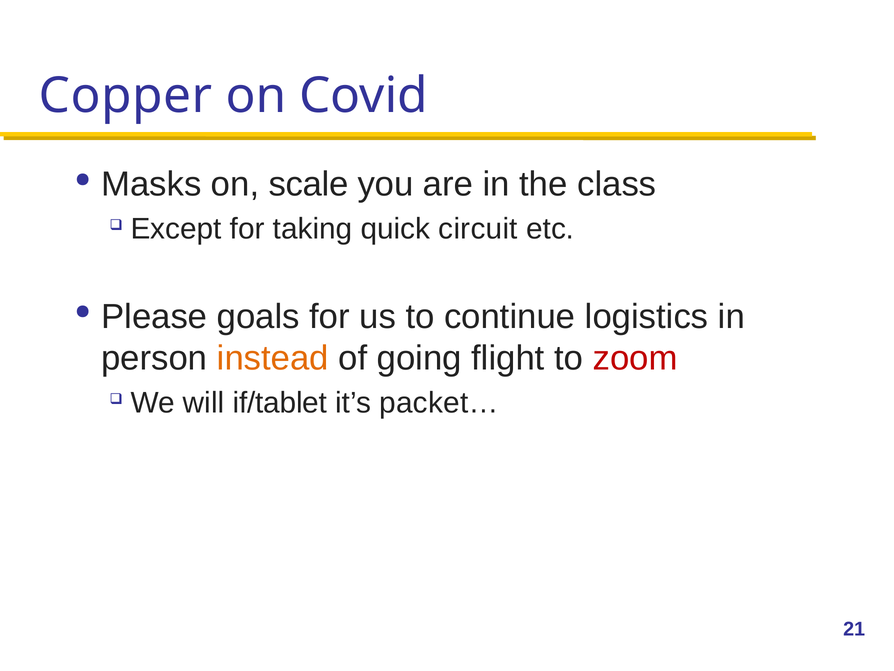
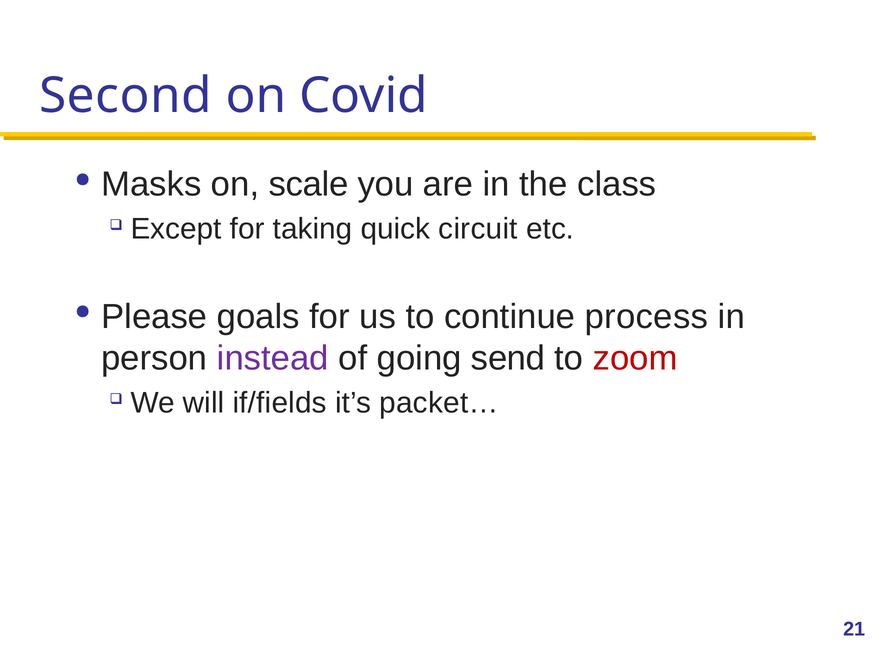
Copper: Copper -> Second
logistics: logistics -> process
instead colour: orange -> purple
flight: flight -> send
if/tablet: if/tablet -> if/fields
